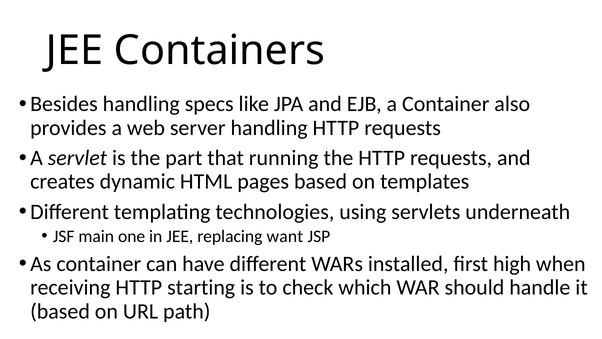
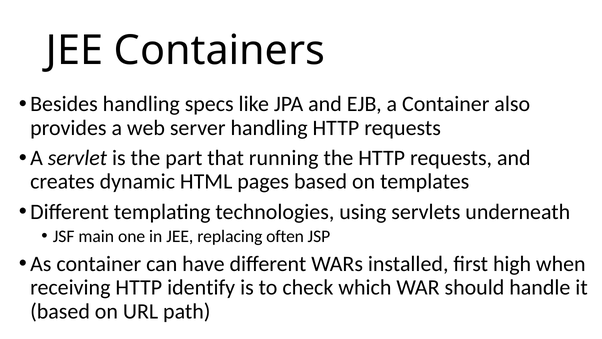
want: want -> often
starting: starting -> identify
